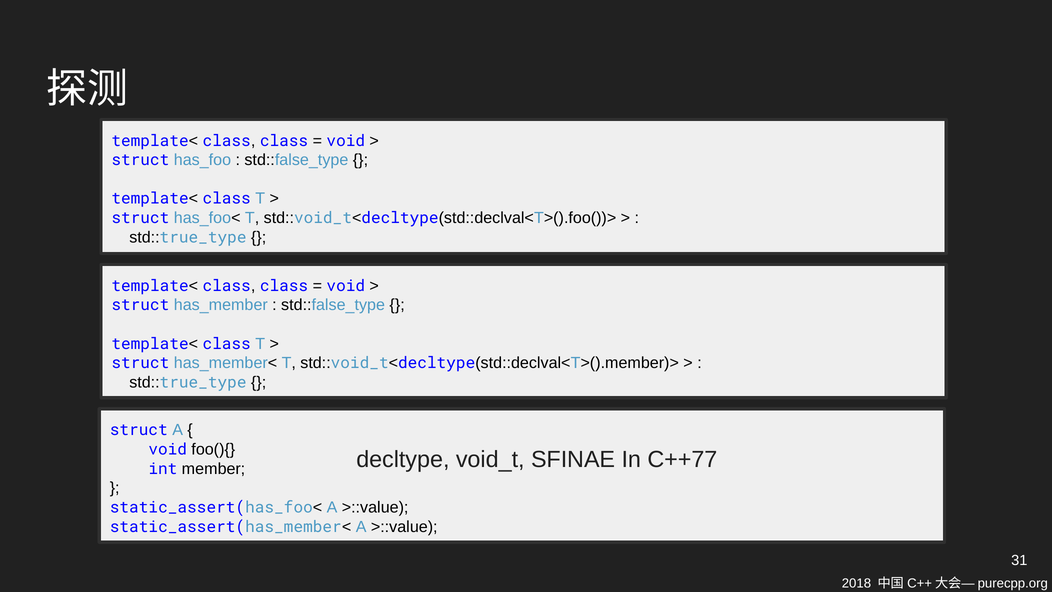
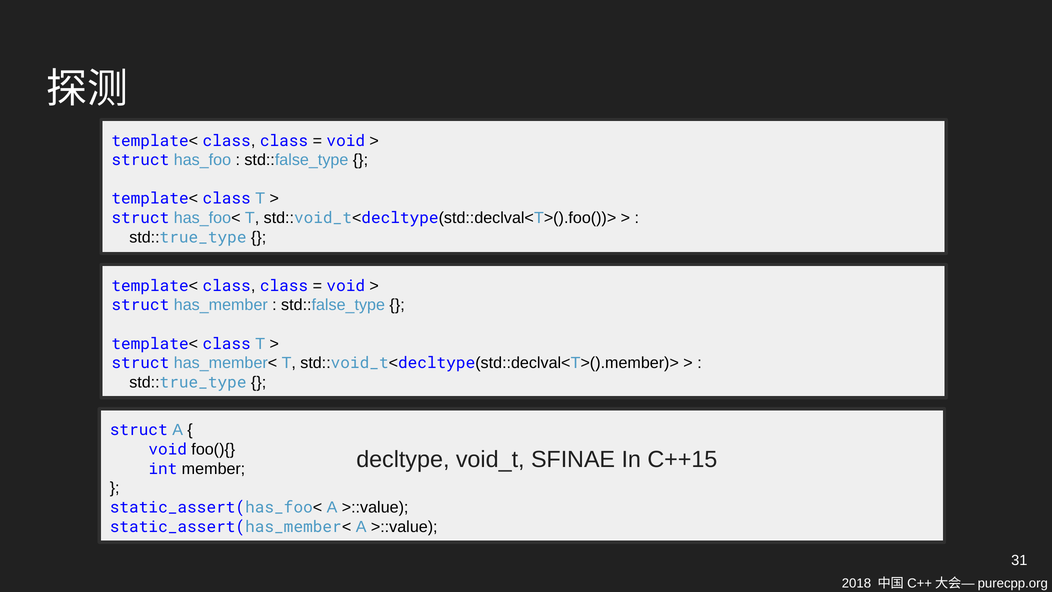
C++77: C++77 -> C++15
